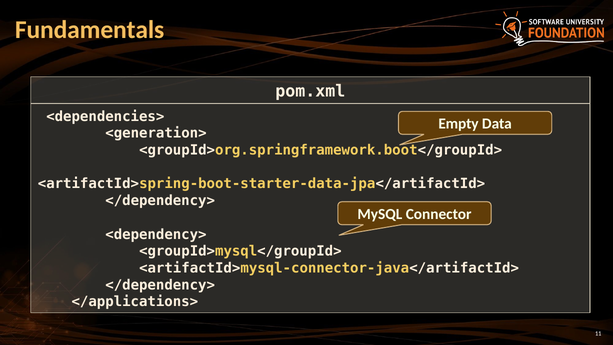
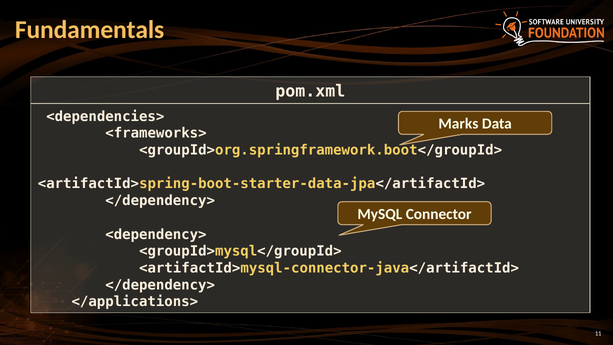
Empty: Empty -> Marks
<generation>: <generation> -> <frameworks>
